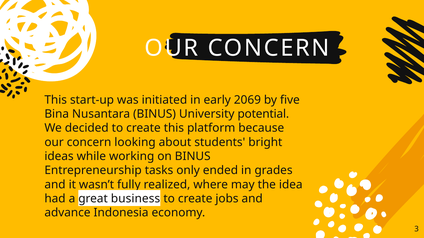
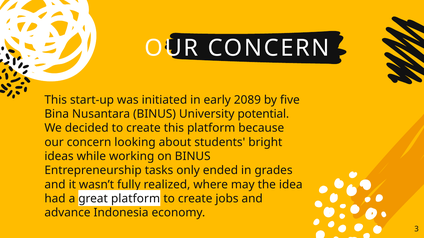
2069: 2069 -> 2089
great business: business -> platform
